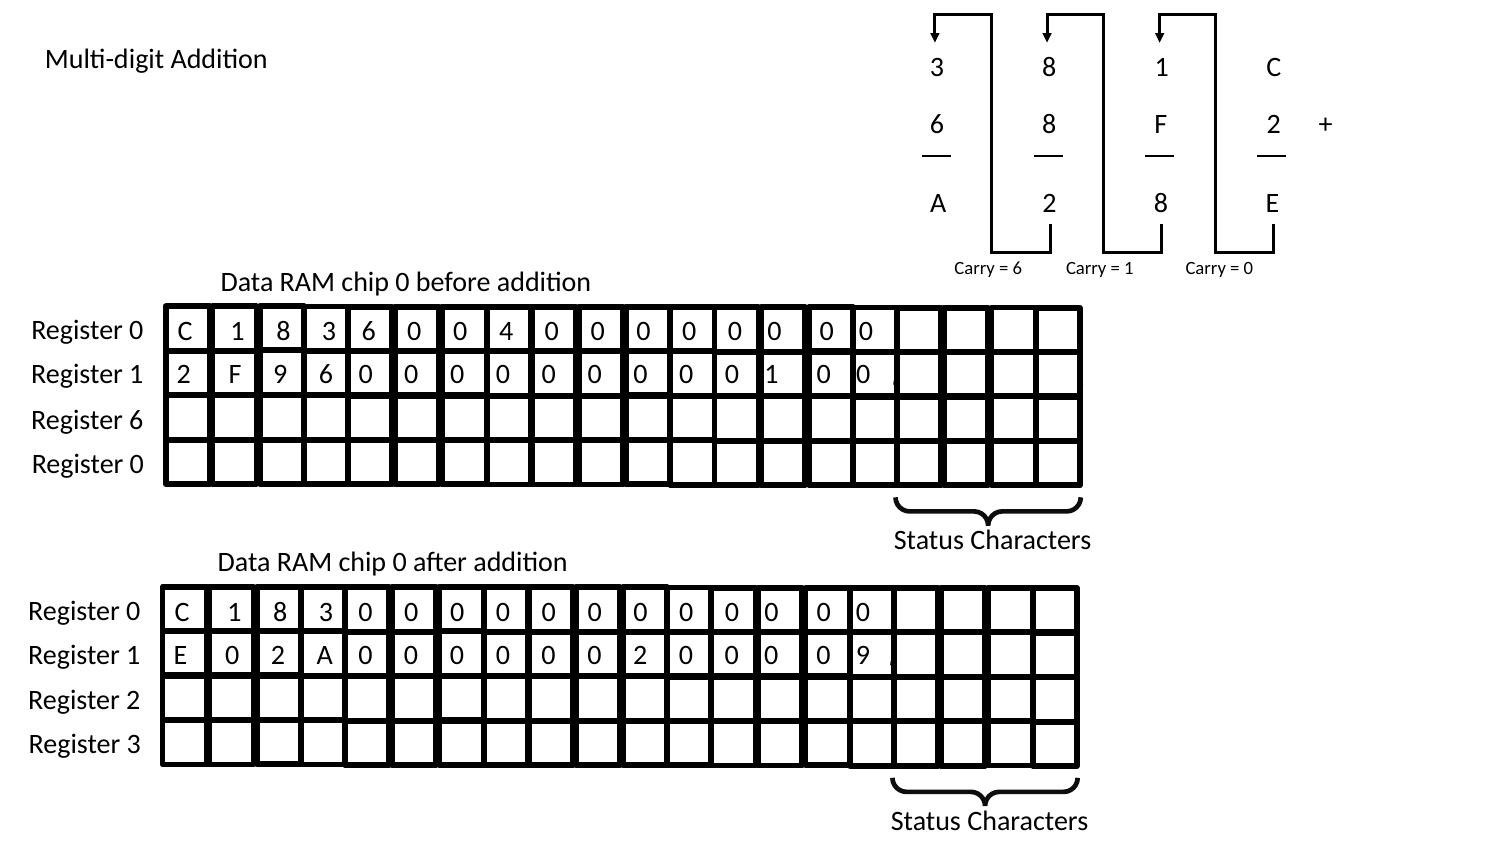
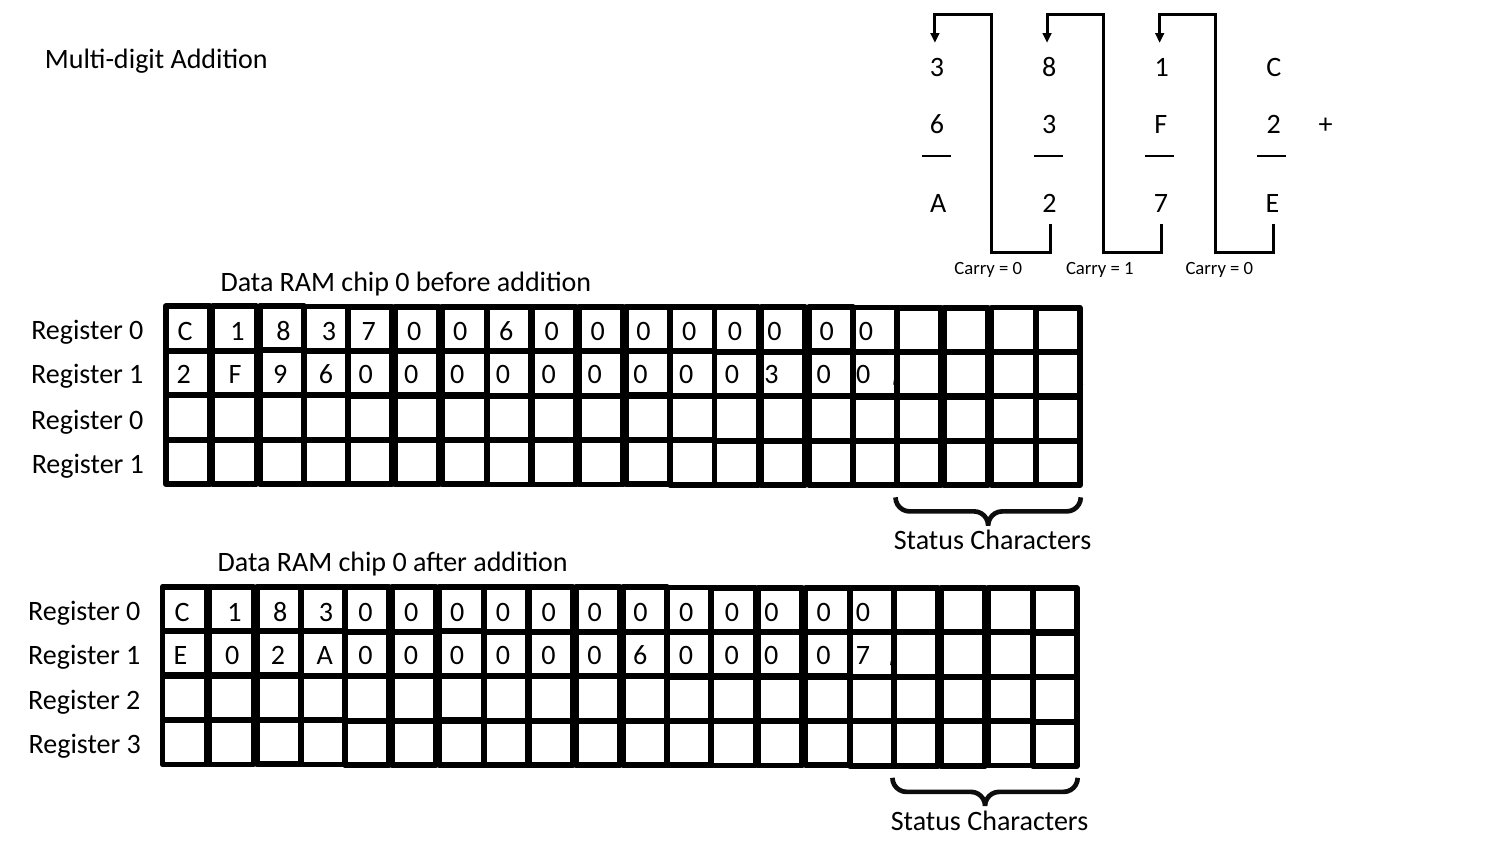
6 8: 8 -> 3
2 8: 8 -> 7
6 at (1017, 268): 6 -> 0
8 3 6: 6 -> 7
4 at (506, 331): 4 -> 6
0 1: 1 -> 3
6 at (136, 420): 6 -> 0
0 at (137, 464): 0 -> 1
2 at (640, 654): 2 -> 6
0 9: 9 -> 7
